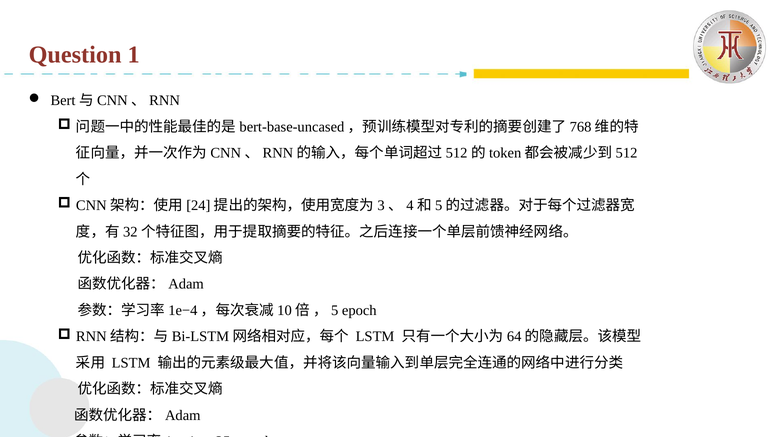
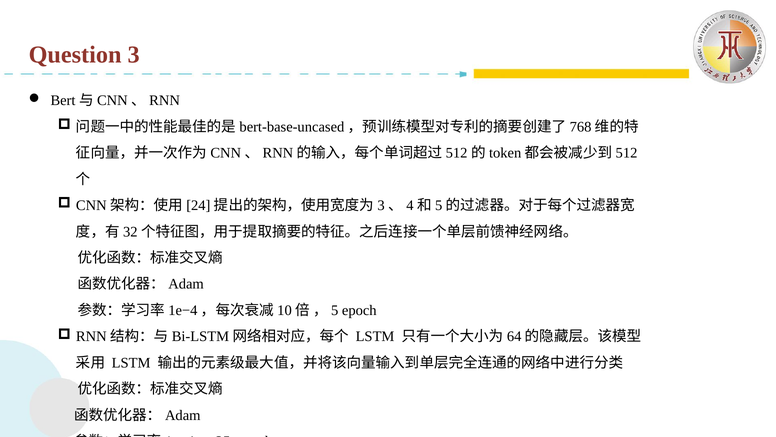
1: 1 -> 3
